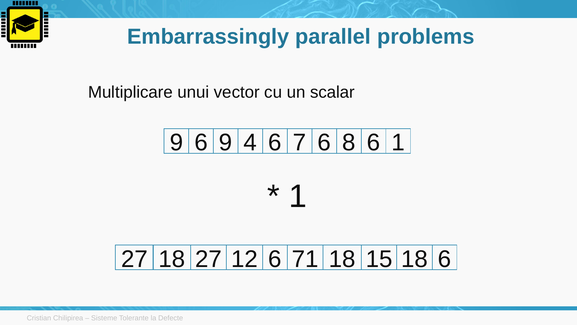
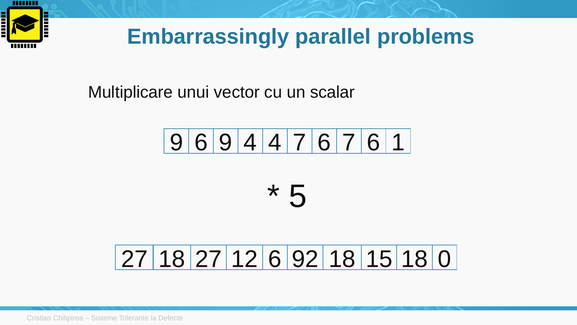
4 6: 6 -> 4
6 8: 8 -> 7
1 at (298, 196): 1 -> 5
71: 71 -> 92
18 6: 6 -> 0
